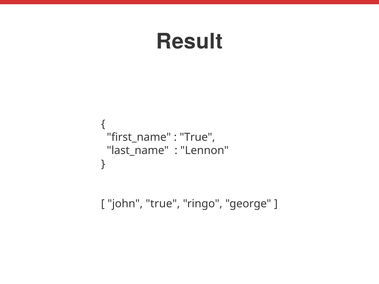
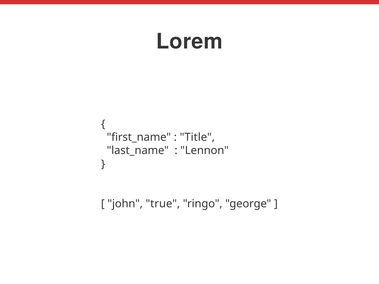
Result: Result -> Lorem
True at (197, 137): True -> Title
